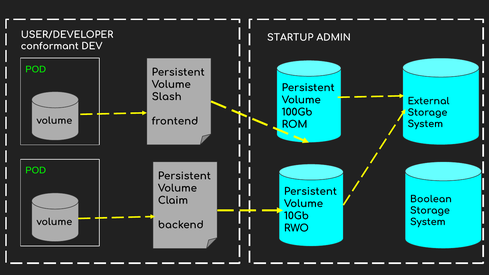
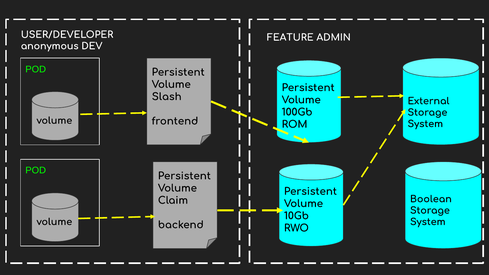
STARTUP: STARTUP -> FEATURE
conformant: conformant -> anonymous
